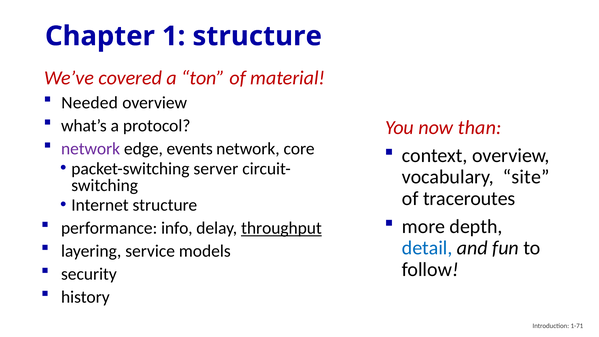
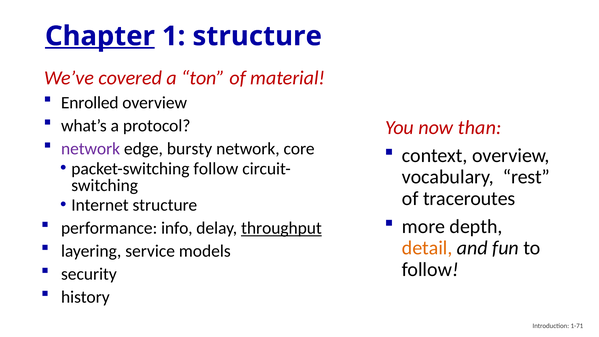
Chapter underline: none -> present
Needed: Needed -> Enrolled
events: events -> bursty
packet-switching server: server -> follow
site: site -> rest
detail colour: blue -> orange
